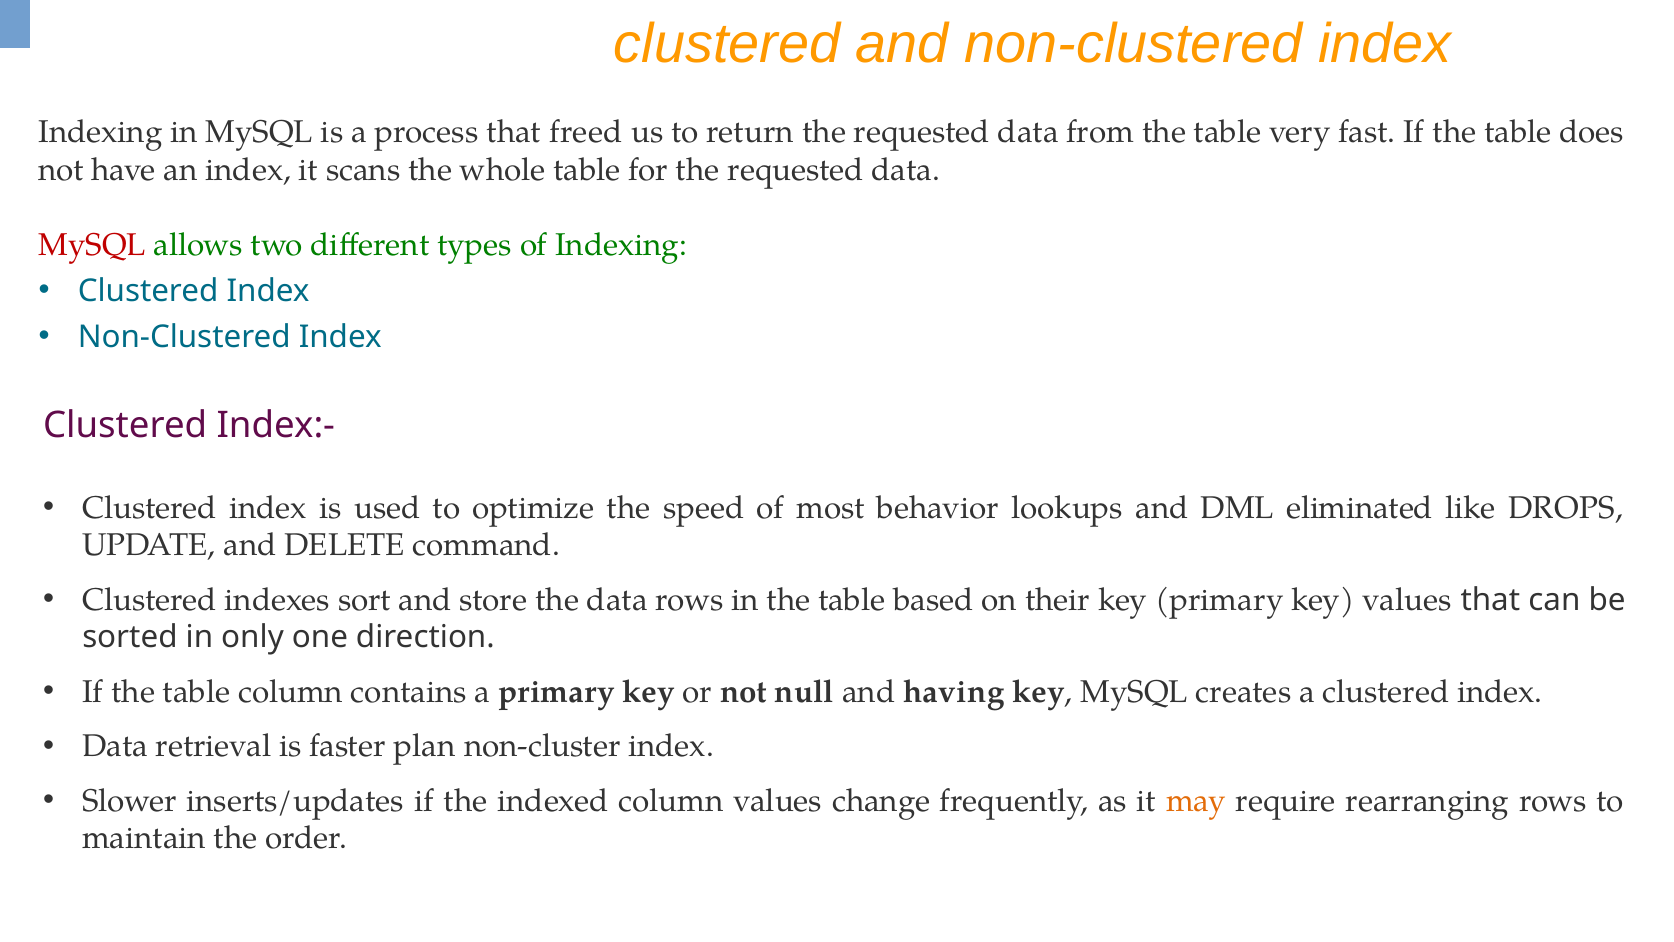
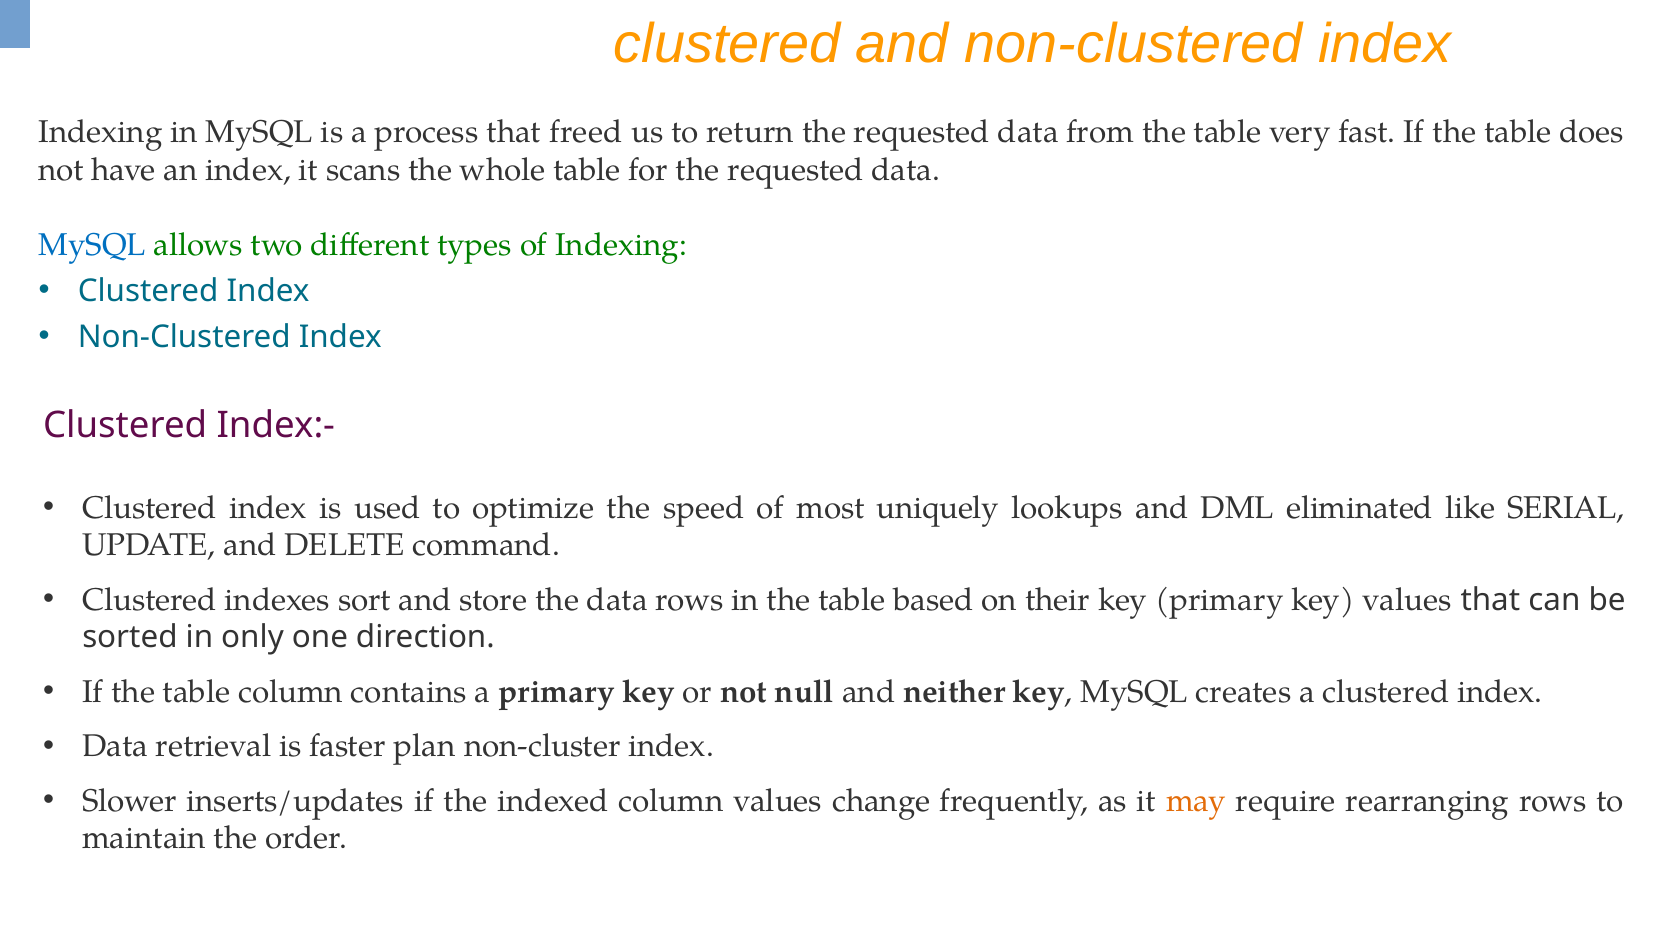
MySQL at (92, 245) colour: red -> blue
behavior: behavior -> uniquely
DROPS: DROPS -> SERIAL
having: having -> neither
